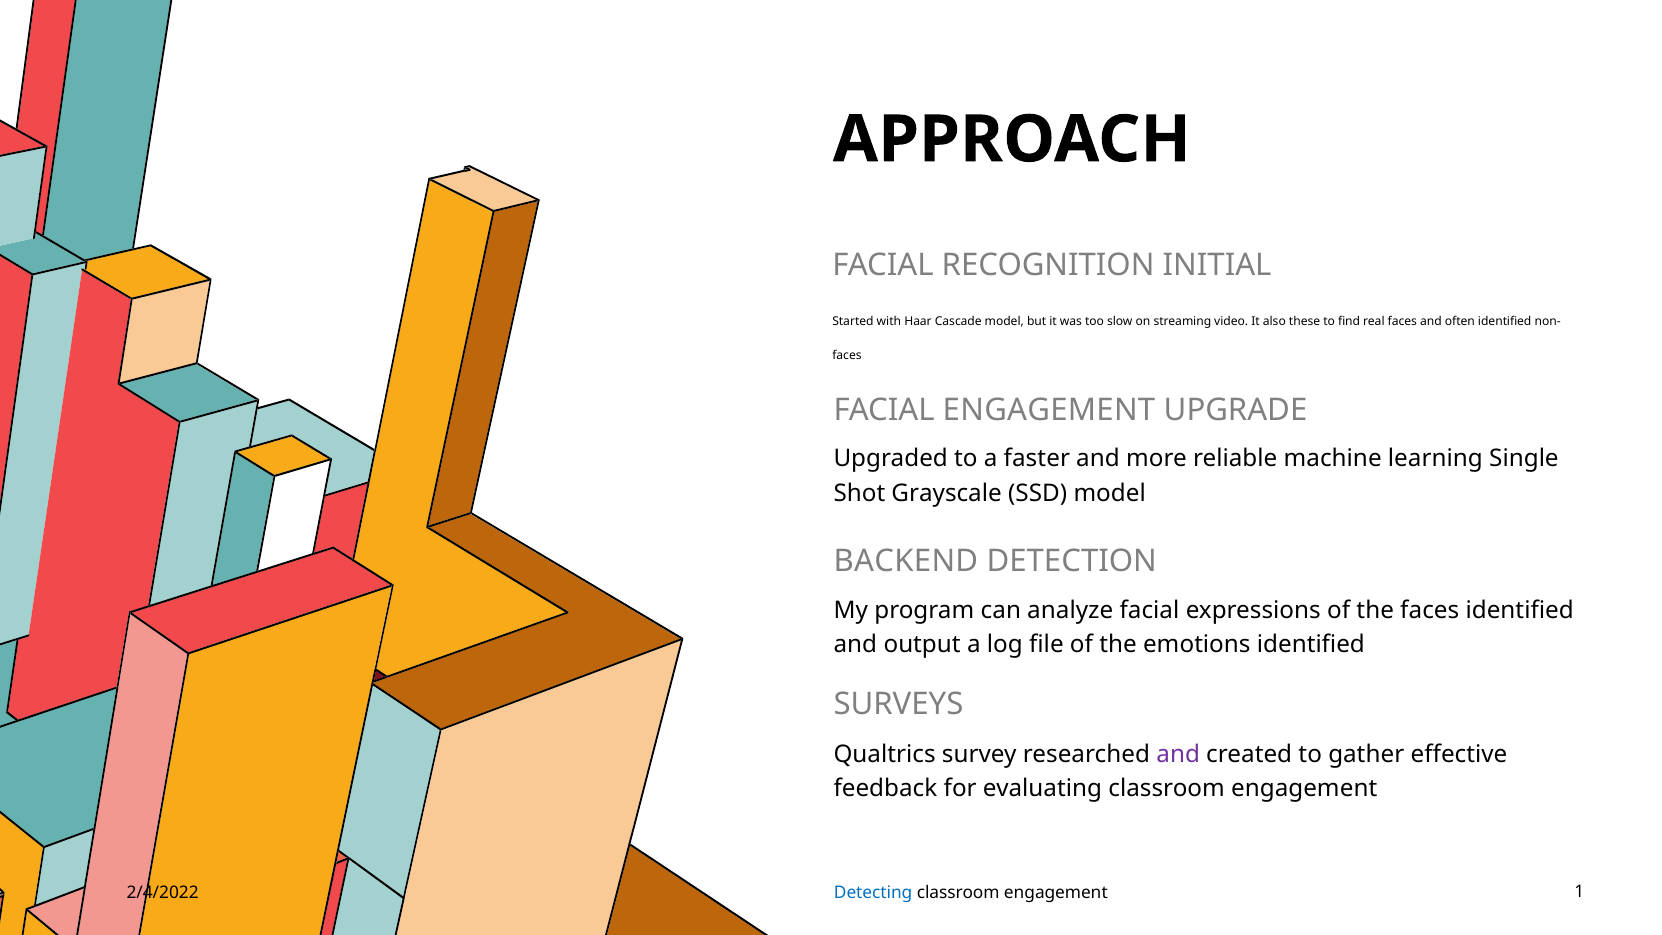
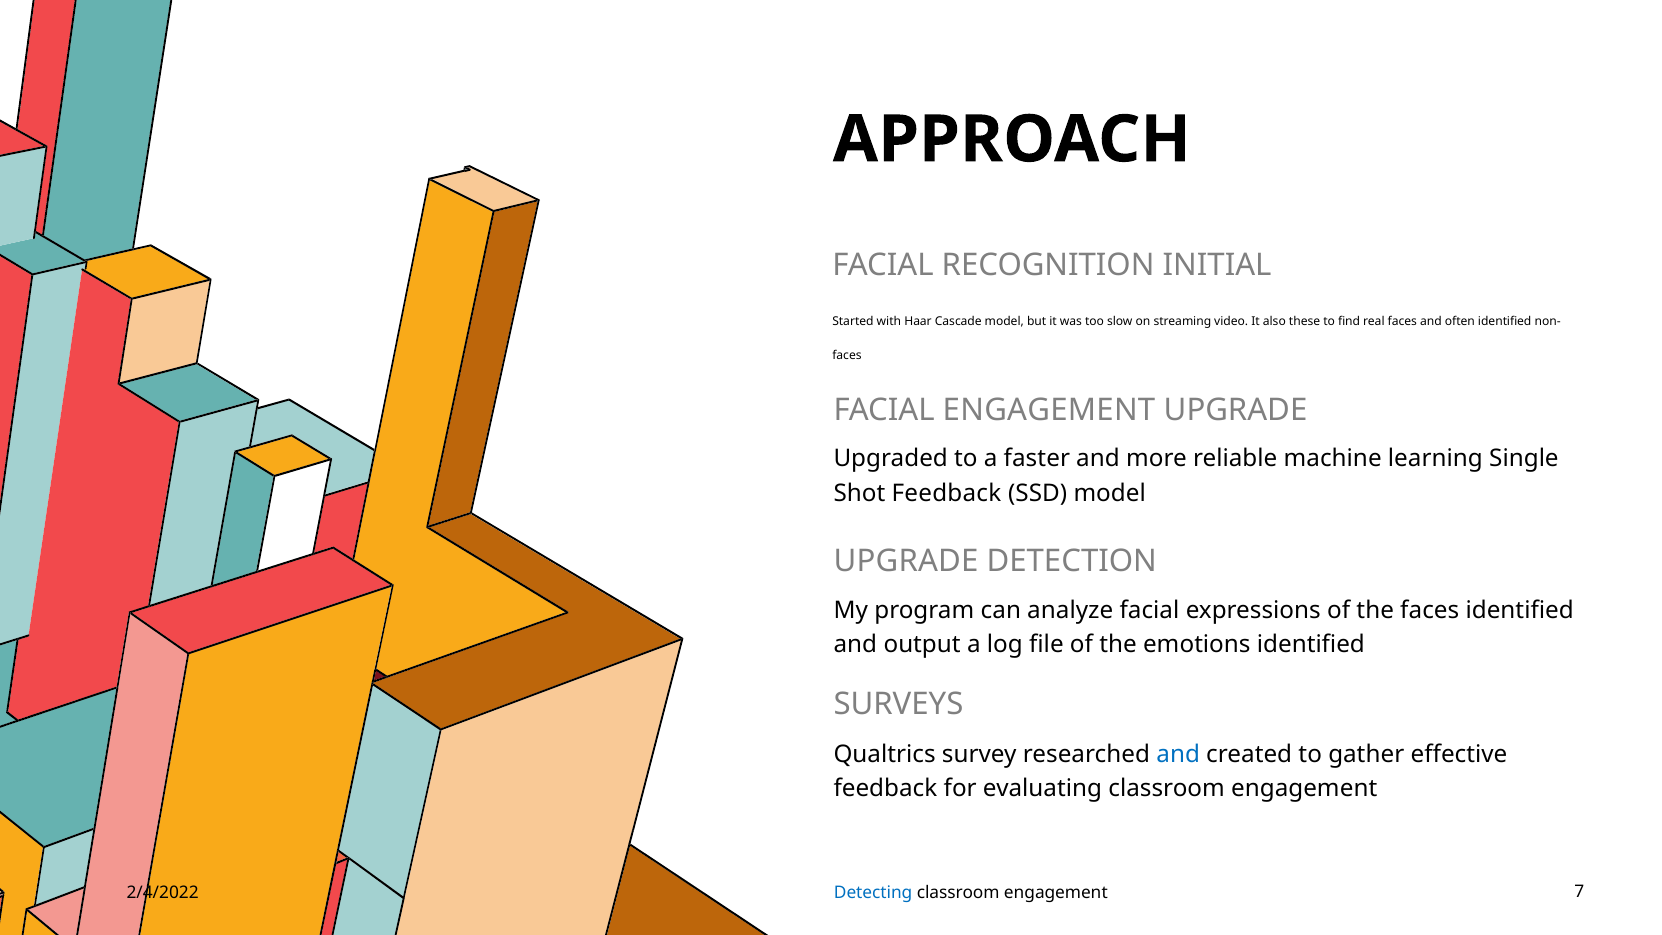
Shot Grayscale: Grayscale -> Feedback
BACKEND at (906, 561): BACKEND -> UPGRADE
and at (1178, 754) colour: purple -> blue
1: 1 -> 7
